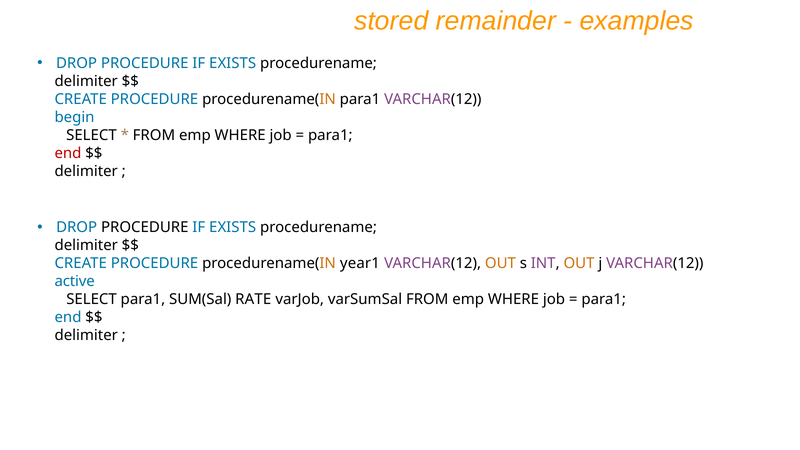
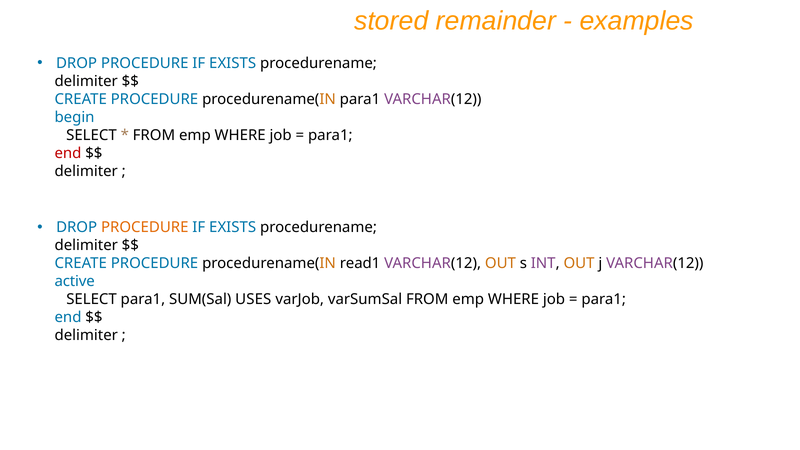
PROCEDURE at (145, 228) colour: black -> orange
year1: year1 -> read1
RATE: RATE -> USES
